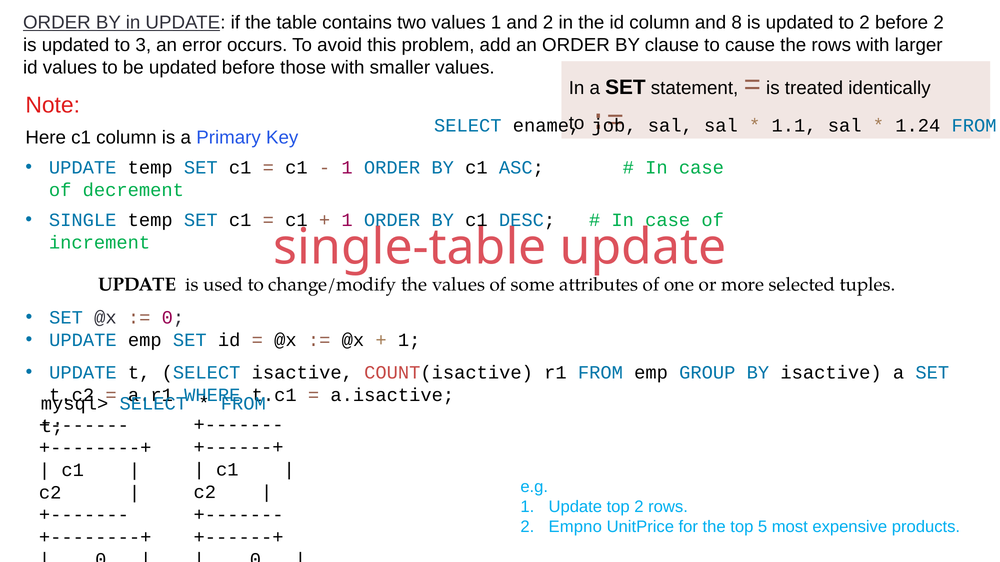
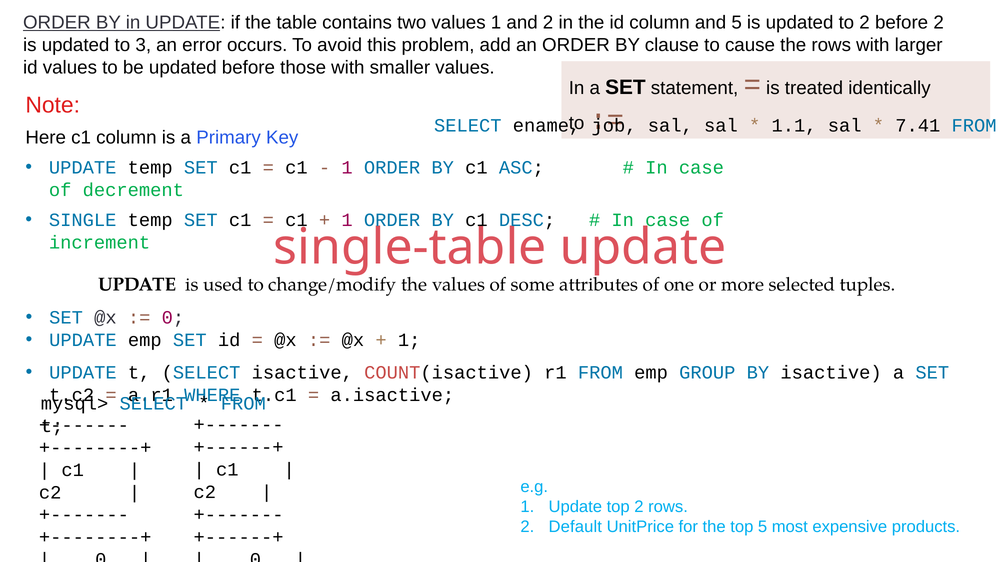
and 8: 8 -> 5
1.24: 1.24 -> 7.41
Empno: Empno -> Default
